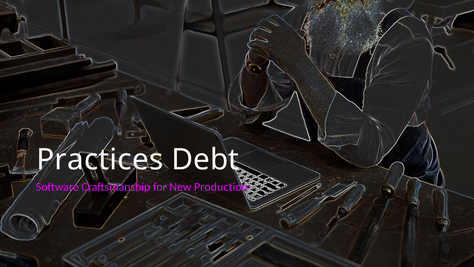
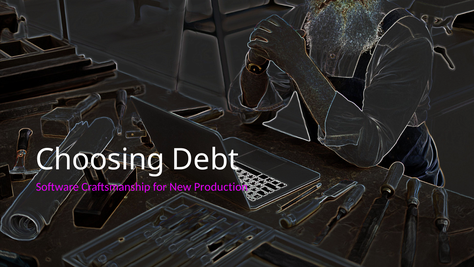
Practices: Practices -> Choosing
